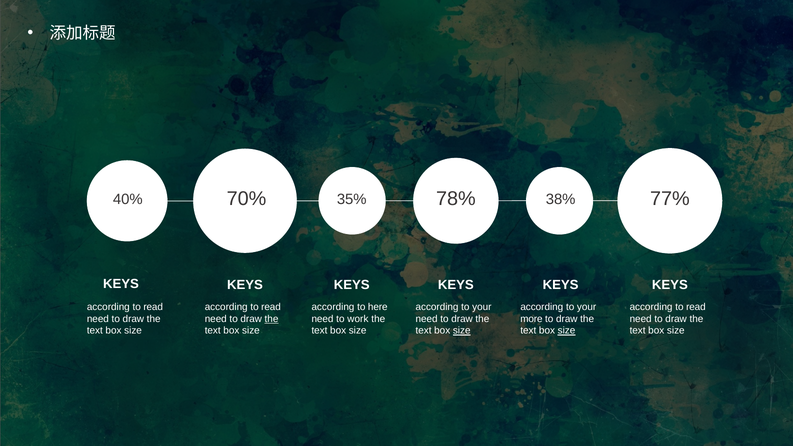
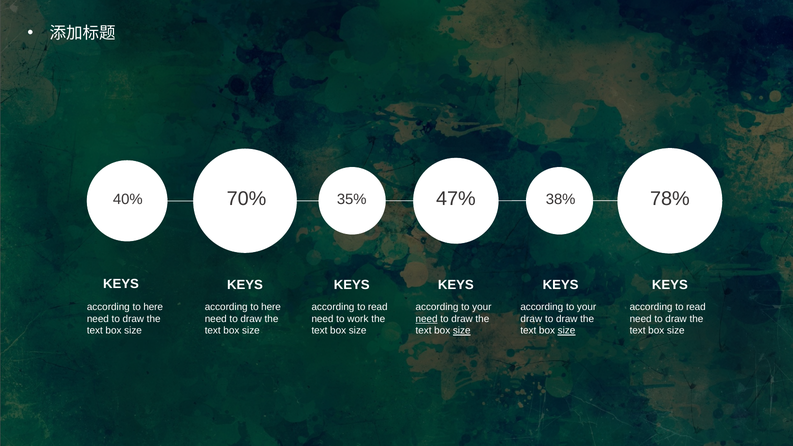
78%: 78% -> 47%
77%: 77% -> 78%
read at (153, 307): read -> here
read at (271, 307): read -> here
here at (378, 307): here -> read
the at (272, 319) underline: present -> none
need at (427, 319) underline: none -> present
more at (531, 319): more -> draw
